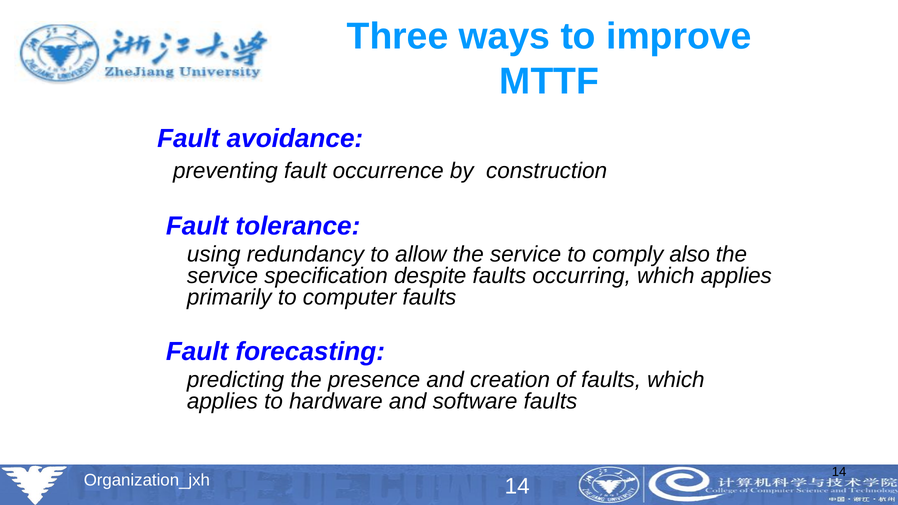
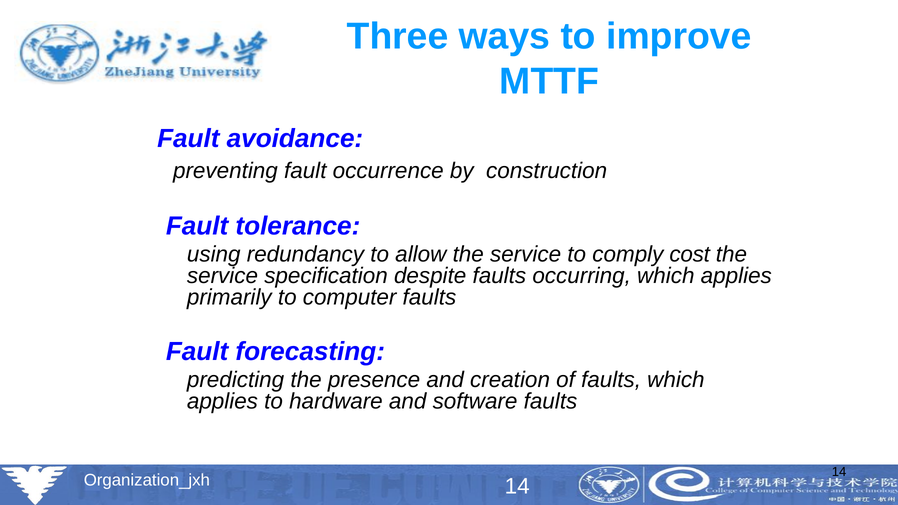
also: also -> cost
